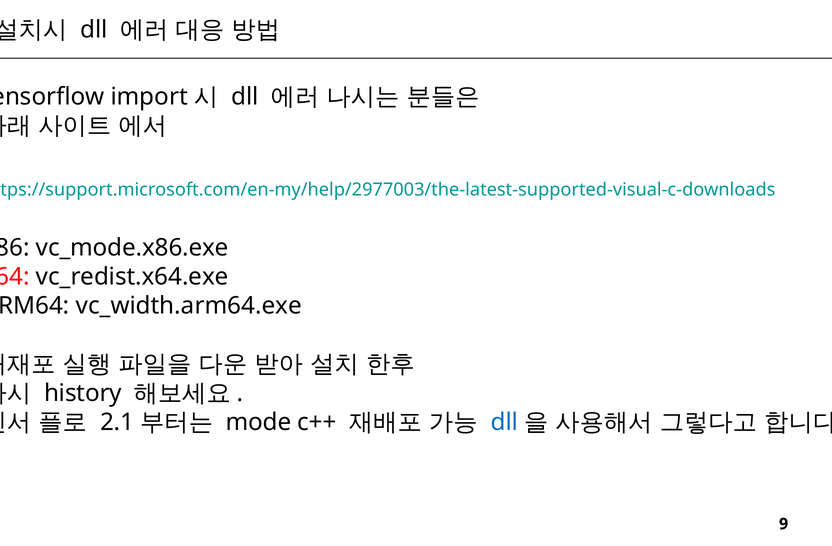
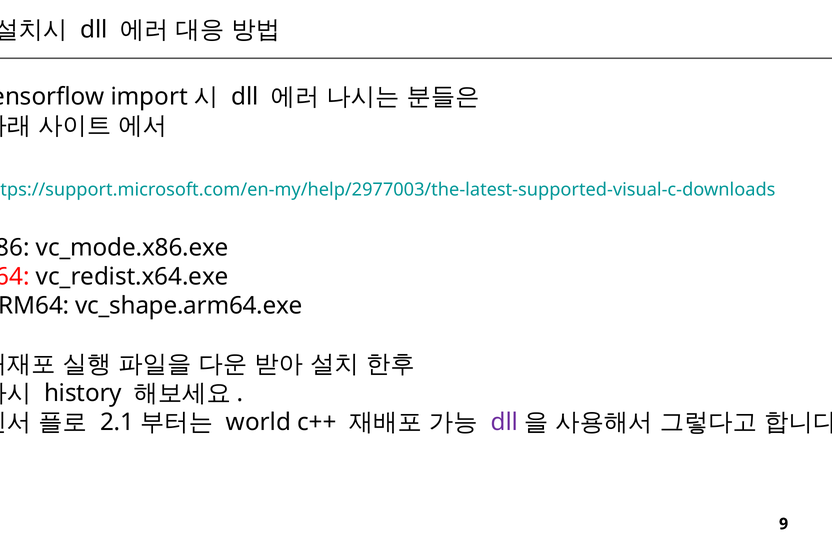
vc_width.arm64.exe: vc_width.arm64.exe -> vc_shape.arm64.exe
mode: mode -> world
dll at (504, 423) colour: blue -> purple
